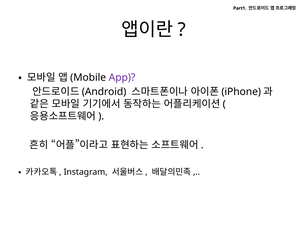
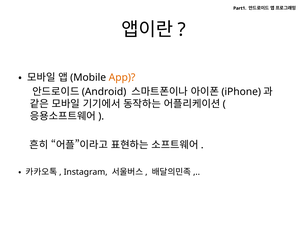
App colour: purple -> orange
